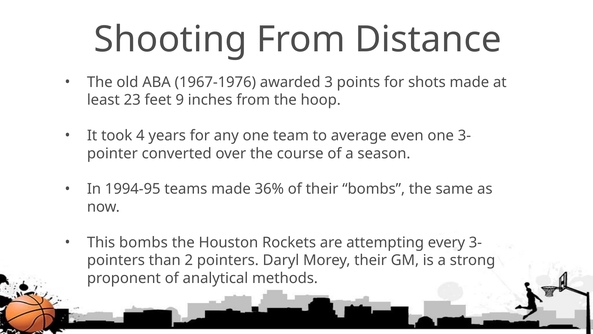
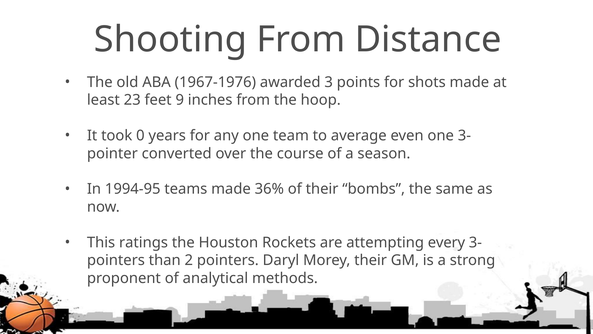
4: 4 -> 0
This bombs: bombs -> ratings
